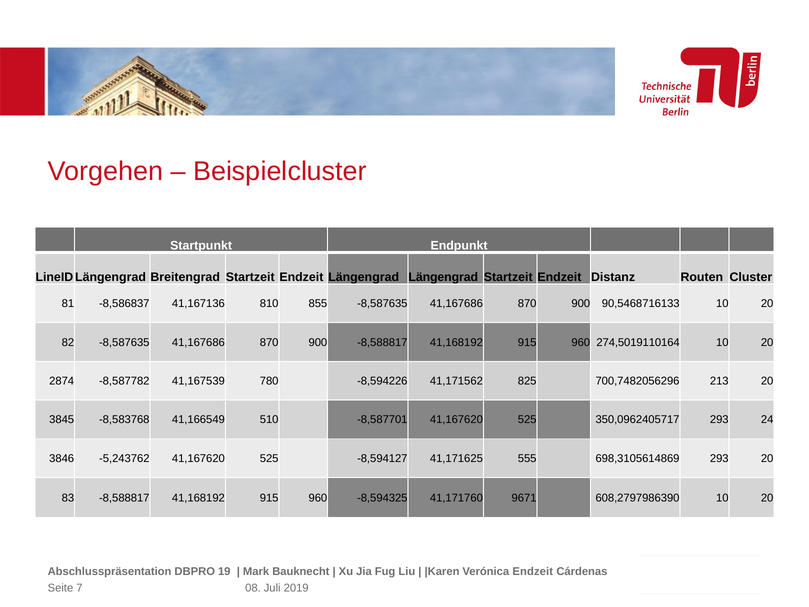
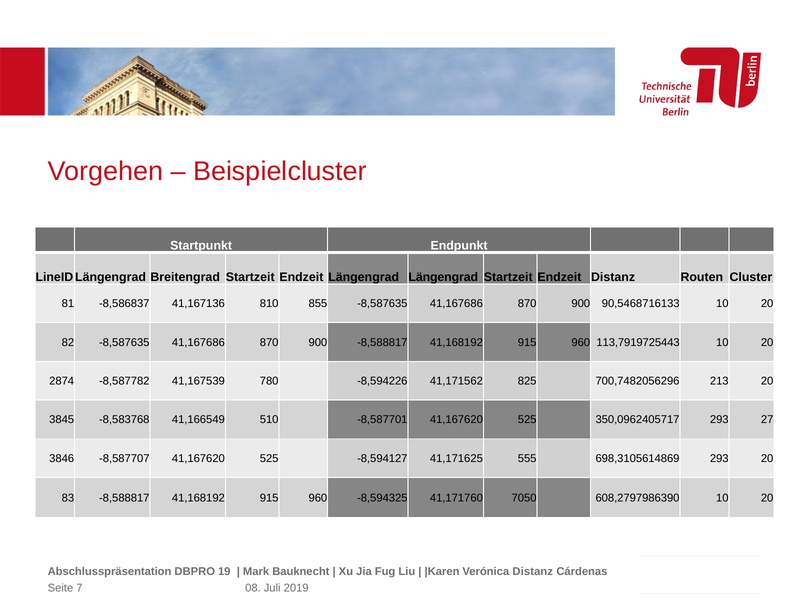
274,5019110164: 274,5019110164 -> 113,7919725443
24: 24 -> 27
-5,243762: -5,243762 -> -8,587707
9671: 9671 -> 7050
Verónica Endzeit: Endzeit -> Distanz
